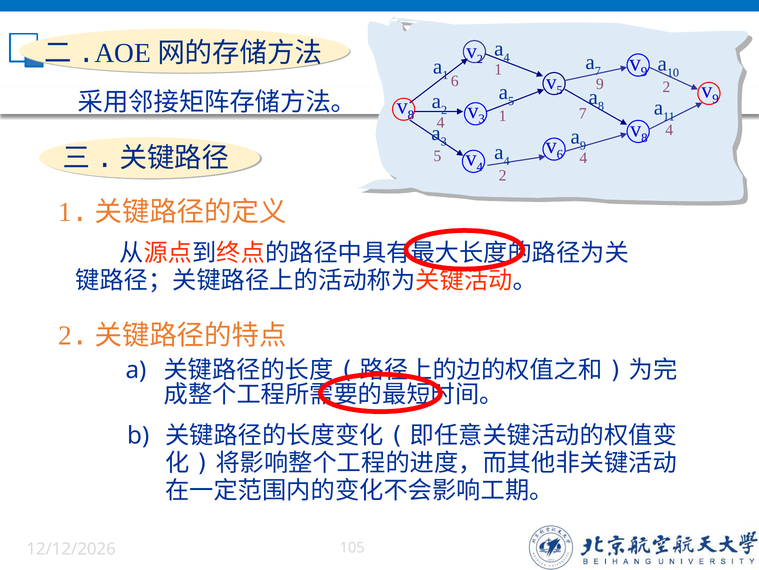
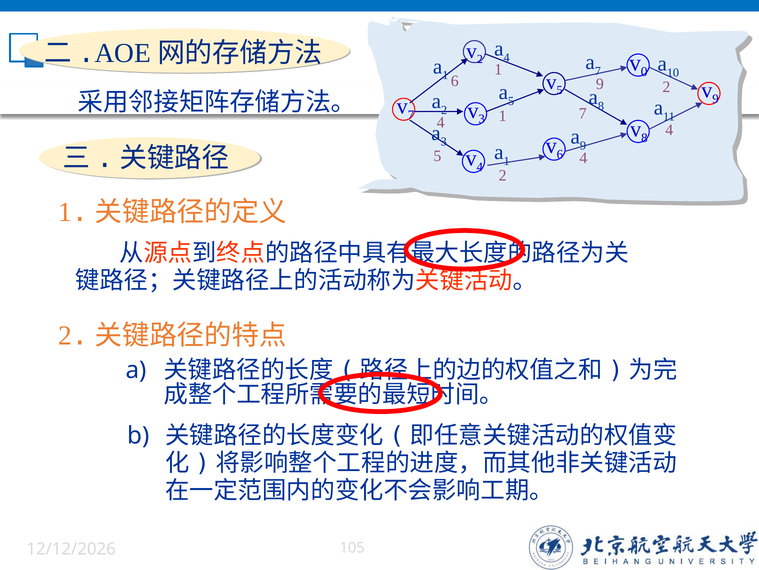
9 at (644, 72): 9 -> 0
8 at (411, 115): 8 -> 7
4 at (507, 161): 4 -> 1
